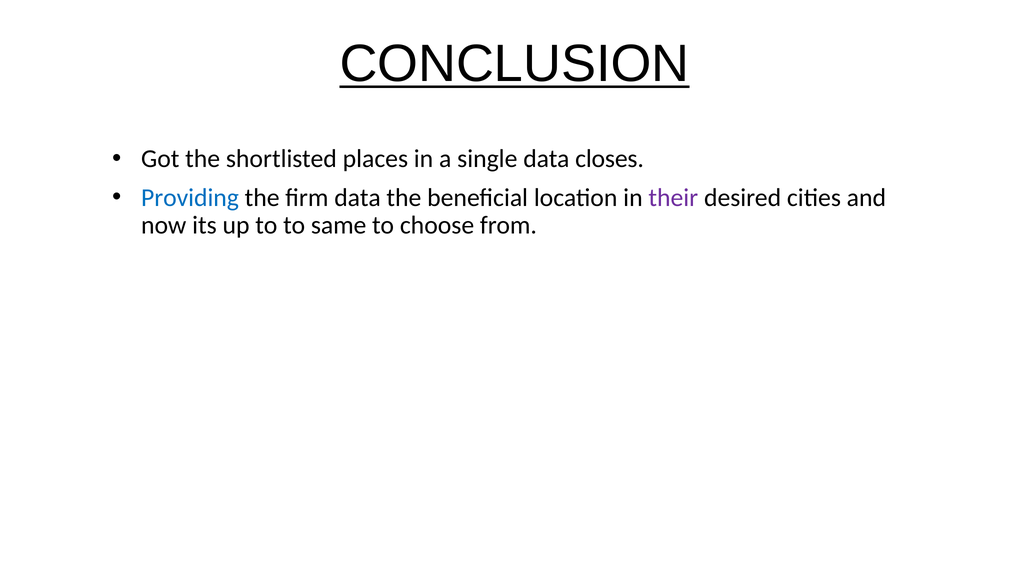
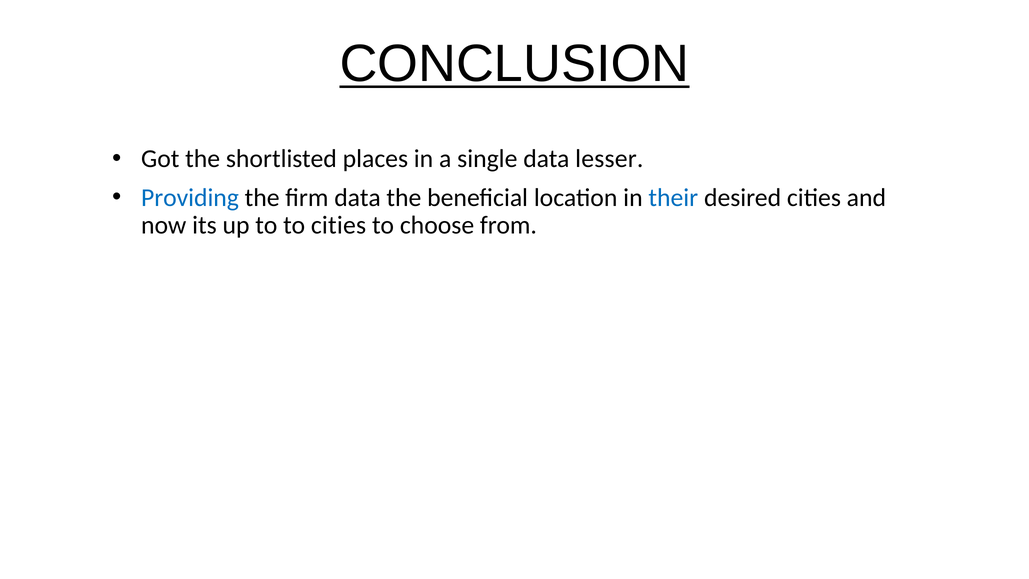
closes: closes -> lesser
their colour: purple -> blue
to same: same -> cities
